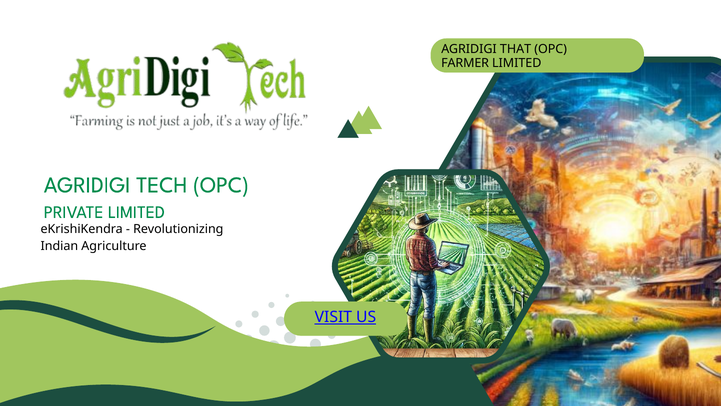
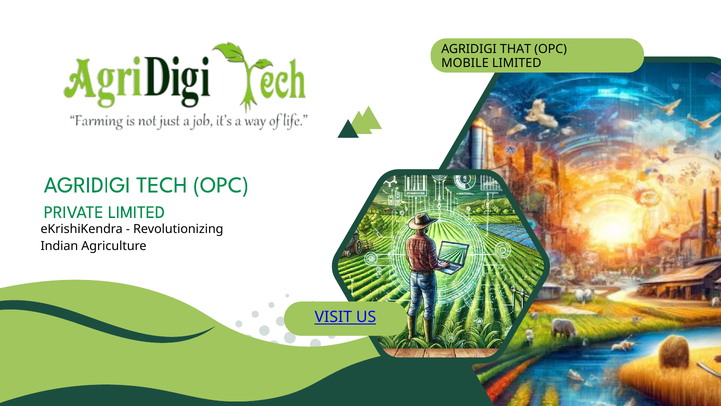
FARMER: FARMER -> MOBILE
